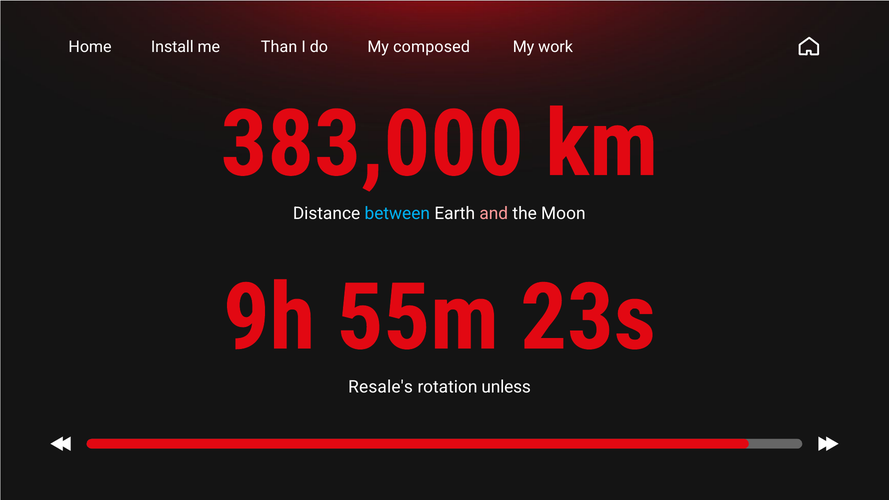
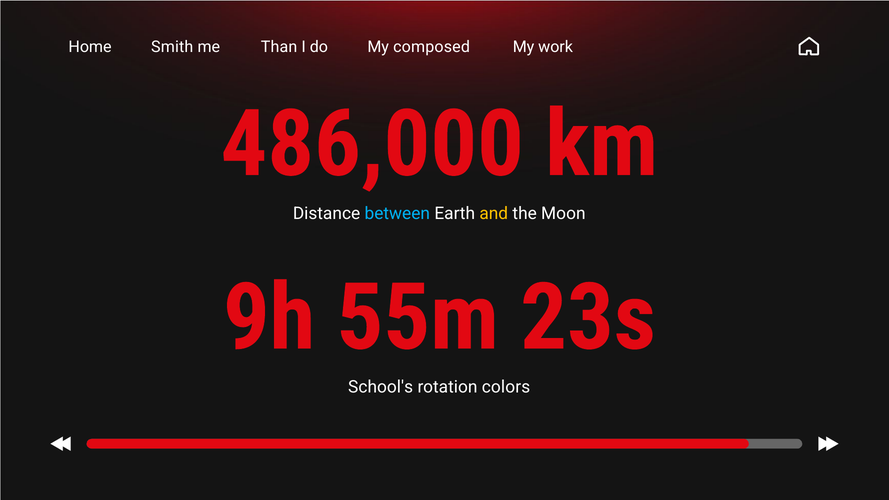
Install: Install -> Smith
383,000: 383,000 -> 486,000
and colour: pink -> yellow
Resale's: Resale's -> School's
unless: unless -> colors
